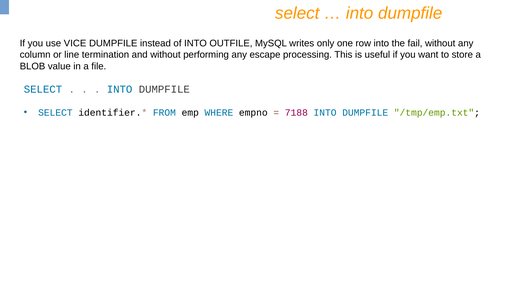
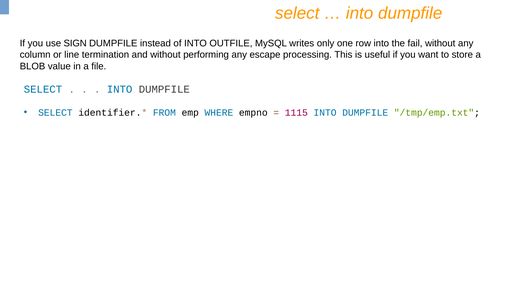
VICE: VICE -> SIGN
7188: 7188 -> 1115
